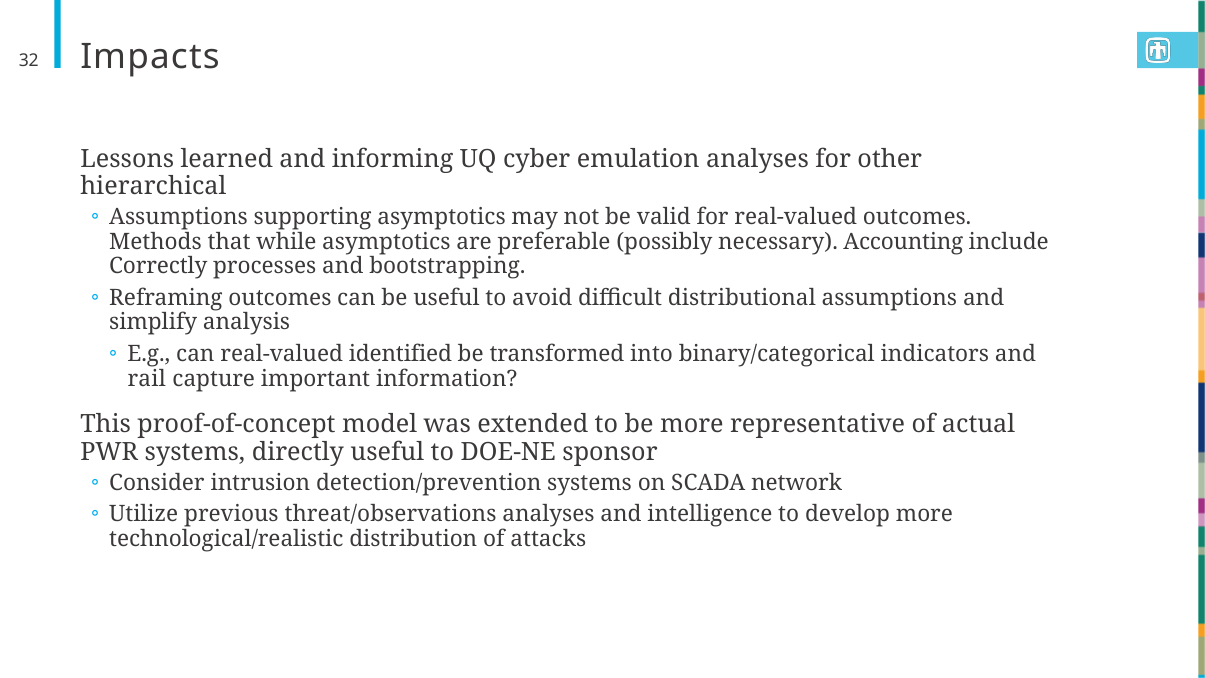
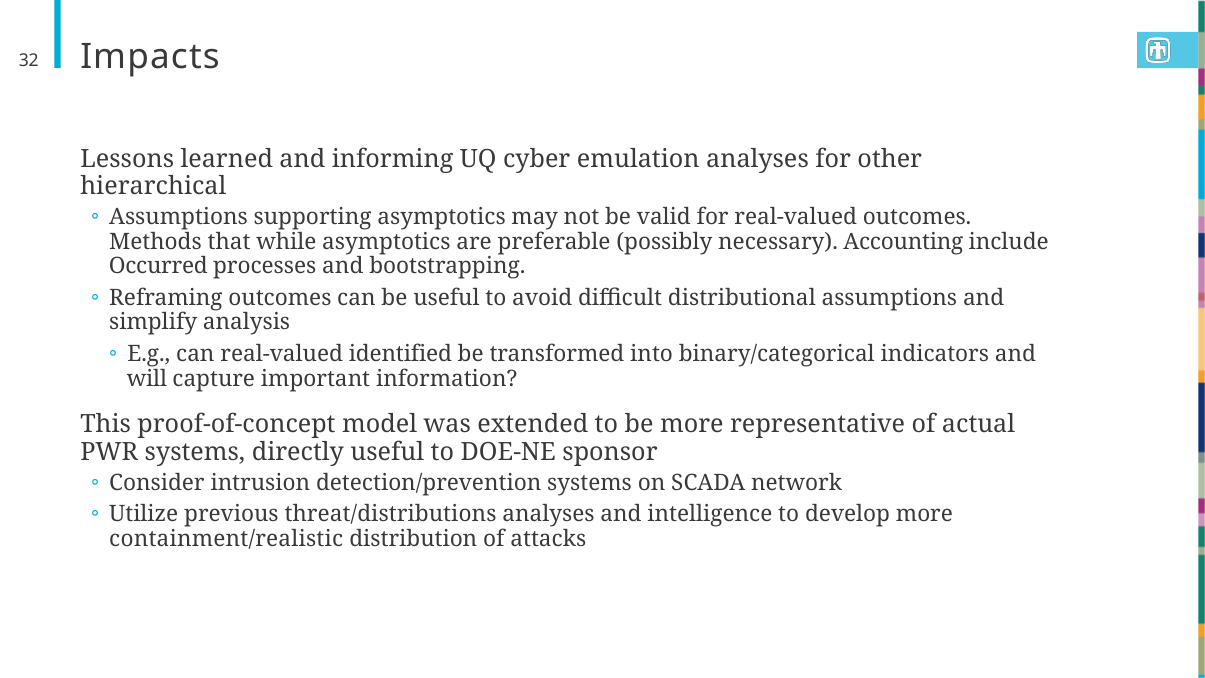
Correctly: Correctly -> Occurred
rail: rail -> will
threat/observations: threat/observations -> threat/distributions
technological/realistic: technological/realistic -> containment/realistic
